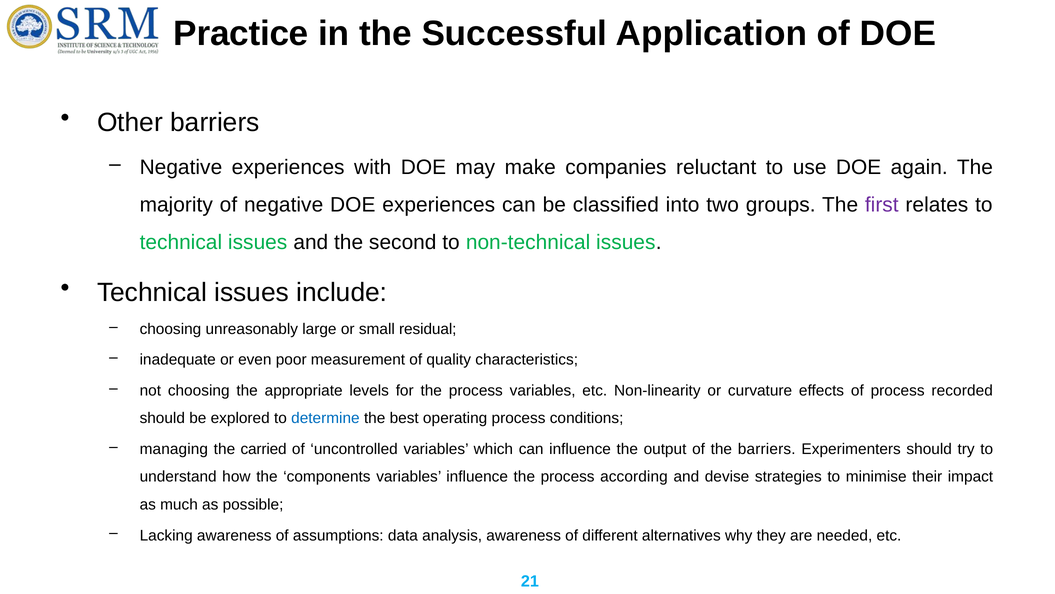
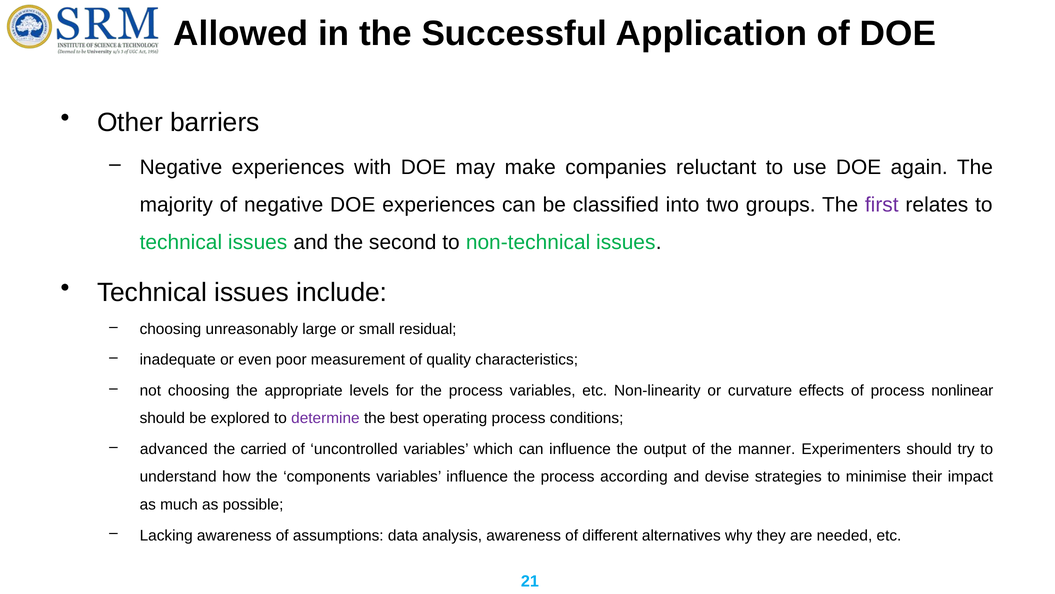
Practice: Practice -> Allowed
recorded: recorded -> nonlinear
determine colour: blue -> purple
managing: managing -> advanced
the barriers: barriers -> manner
